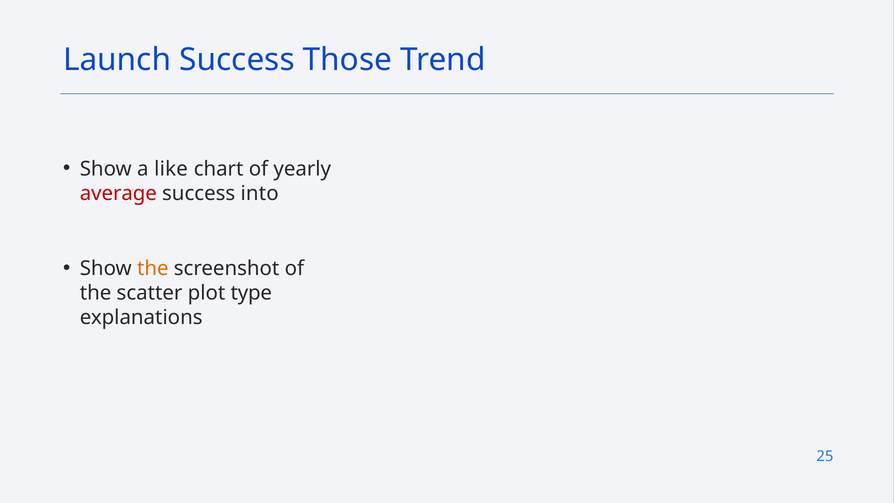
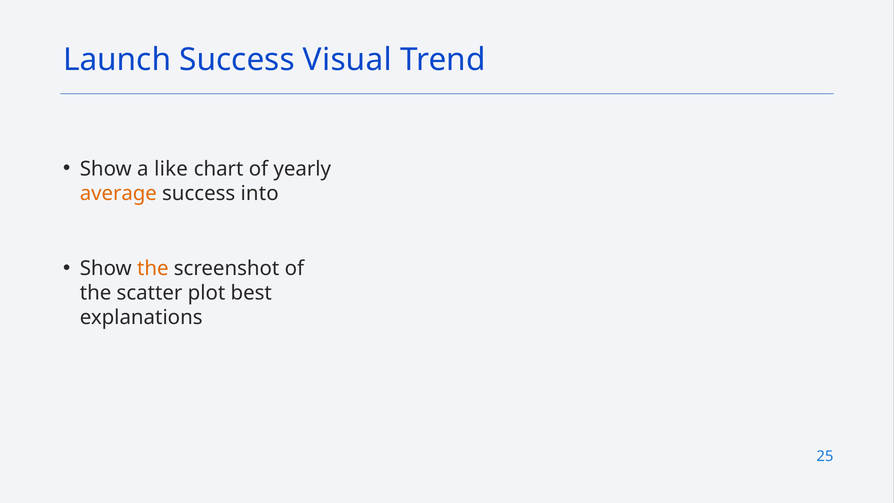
Those: Those -> Visual
average colour: red -> orange
type: type -> best
